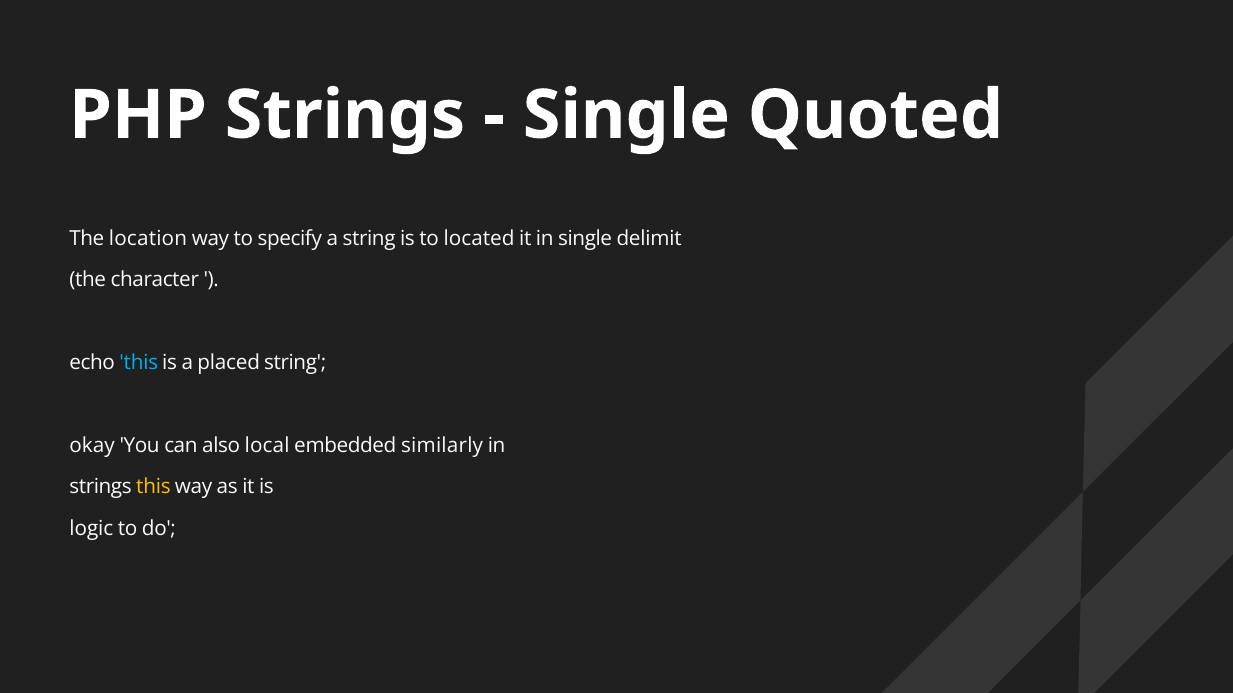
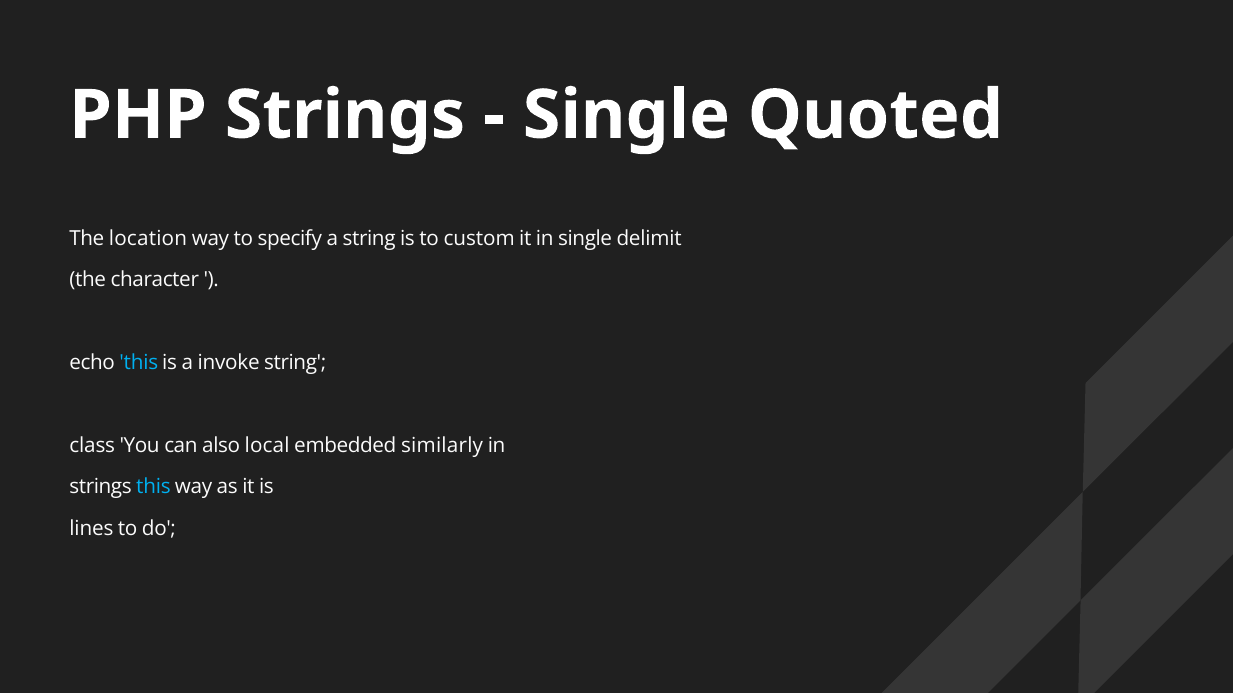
located: located -> custom
placed: placed -> invoke
okay: okay -> class
this at (153, 487) colour: yellow -> light blue
logic: logic -> lines
